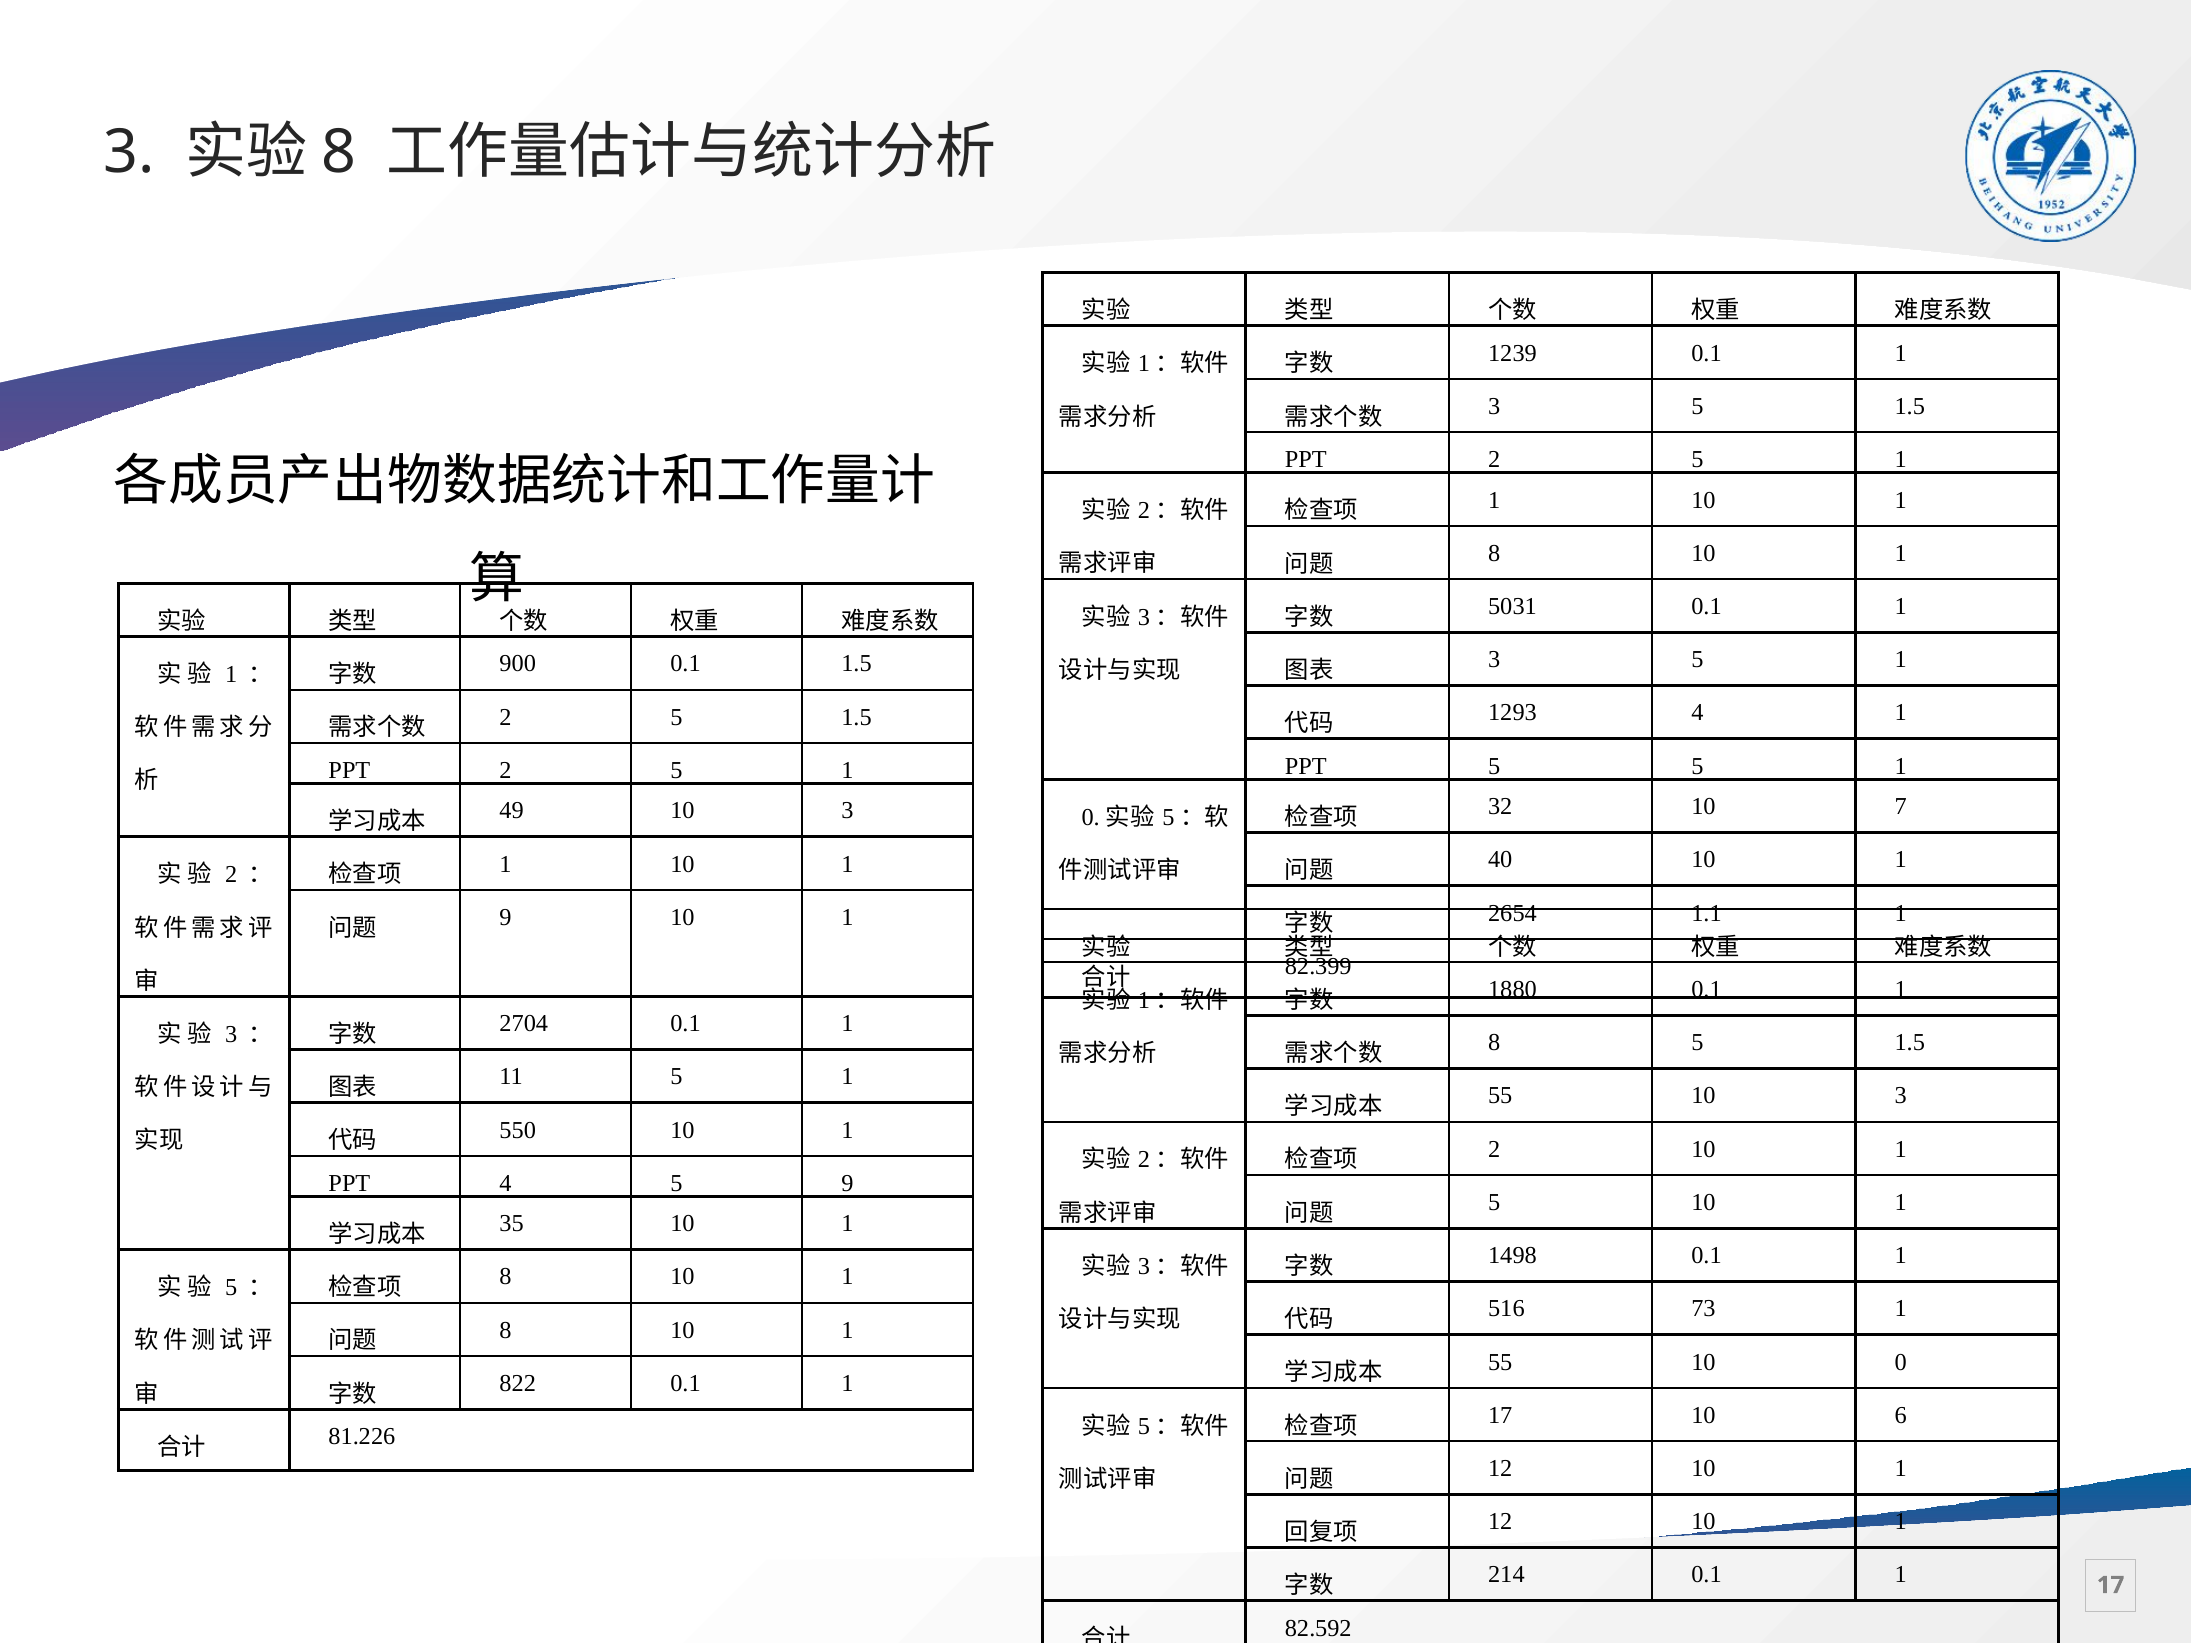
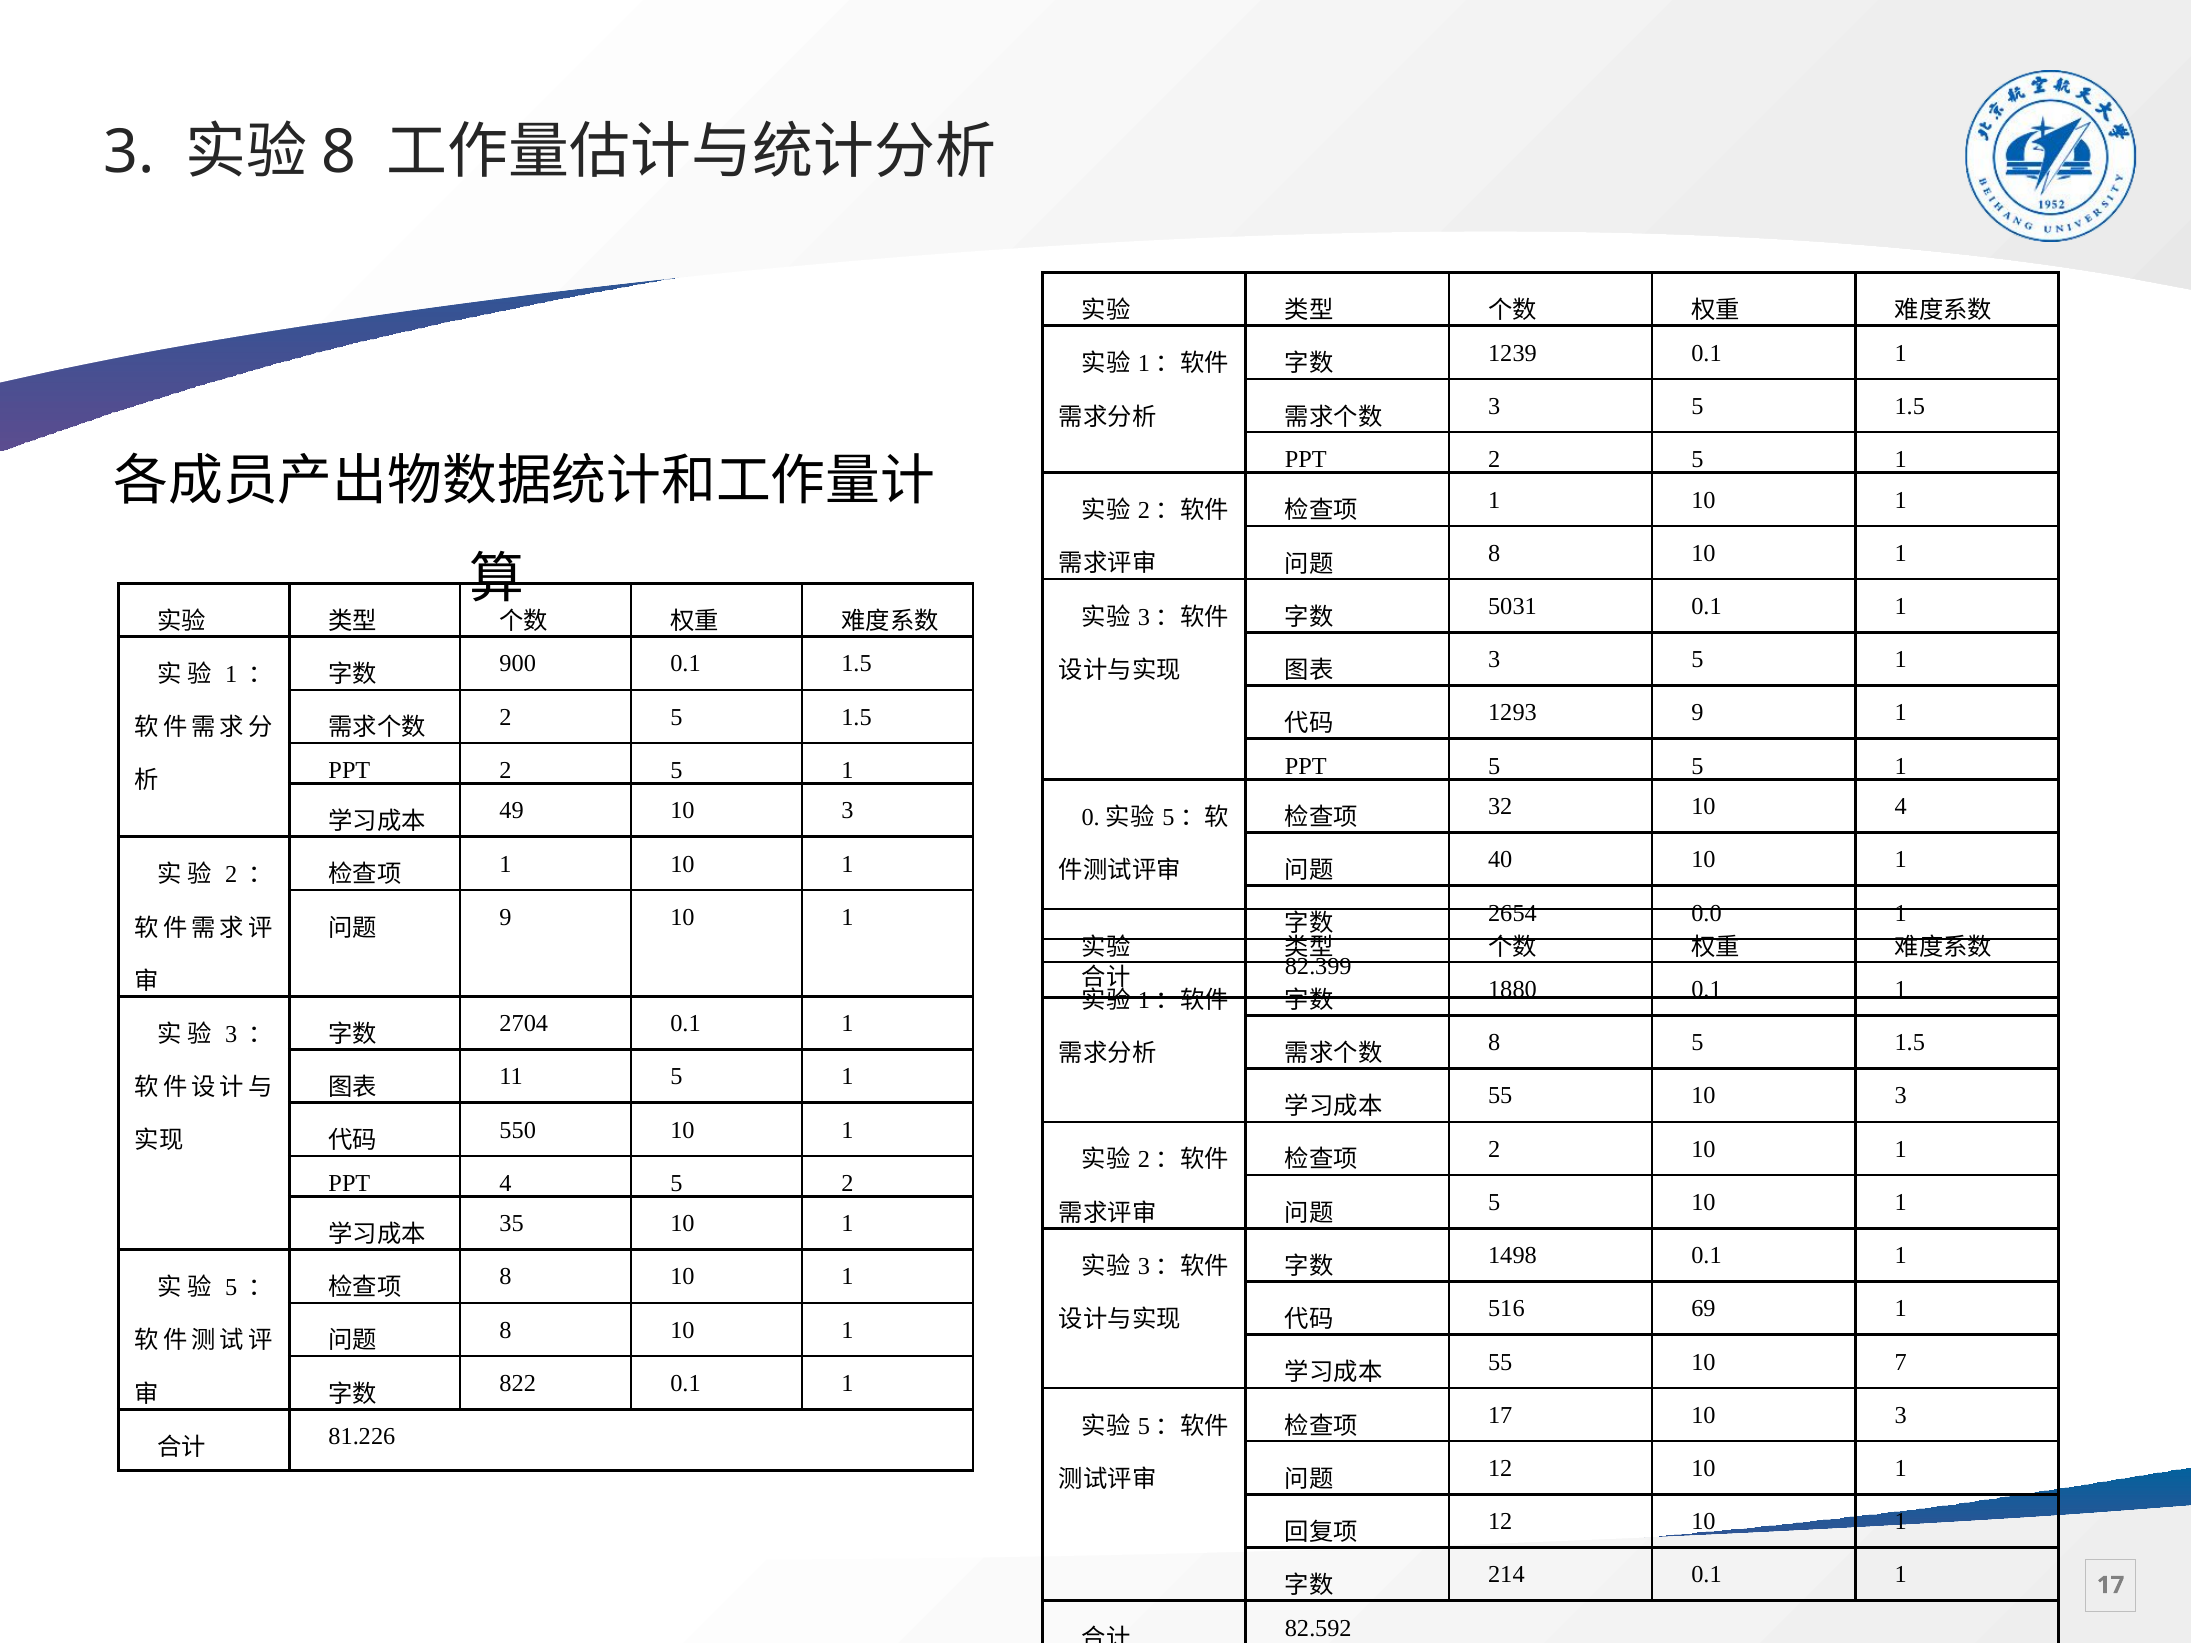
1293 4: 4 -> 9
10 7: 7 -> 4
1.1: 1.1 -> 0.0
5 9: 9 -> 2
73: 73 -> 69
0: 0 -> 7
17 10 6: 6 -> 3
